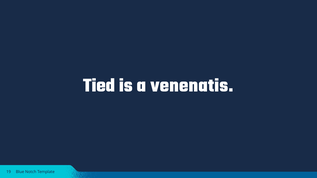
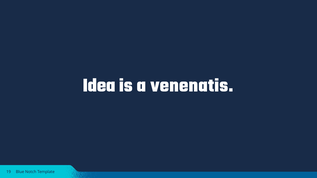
Tied: Tied -> Idea
